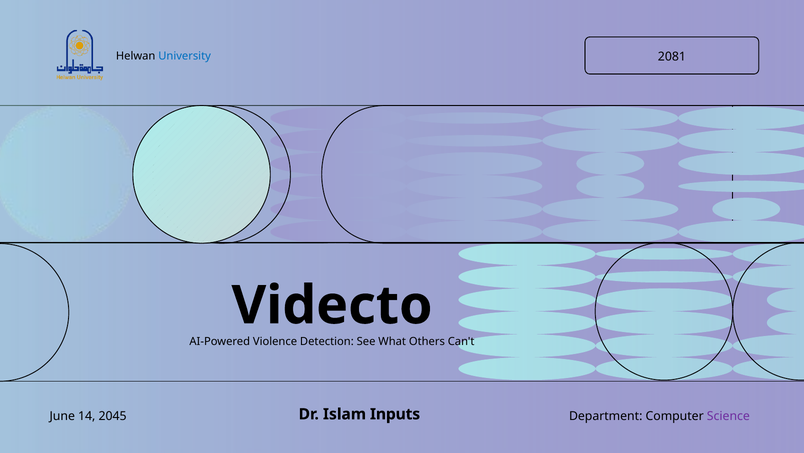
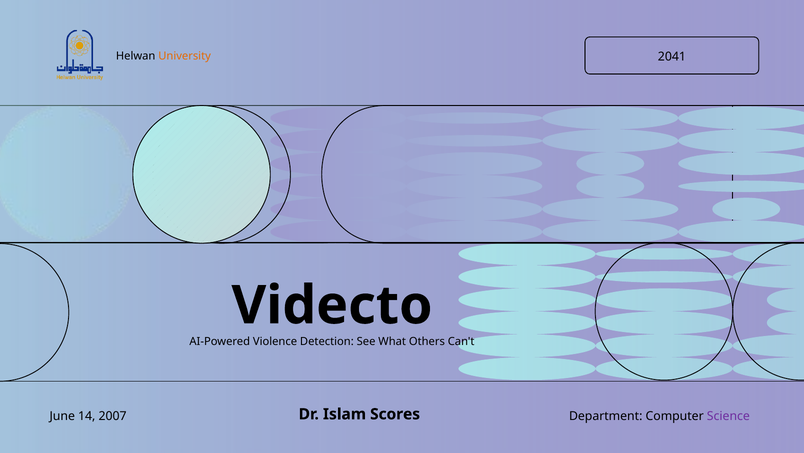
2081: 2081 -> 2041
University colour: blue -> orange
Inputs: Inputs -> Scores
2045: 2045 -> 2007
